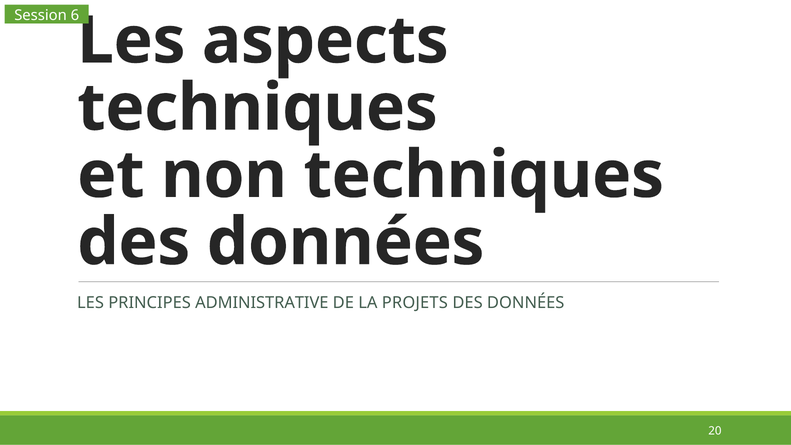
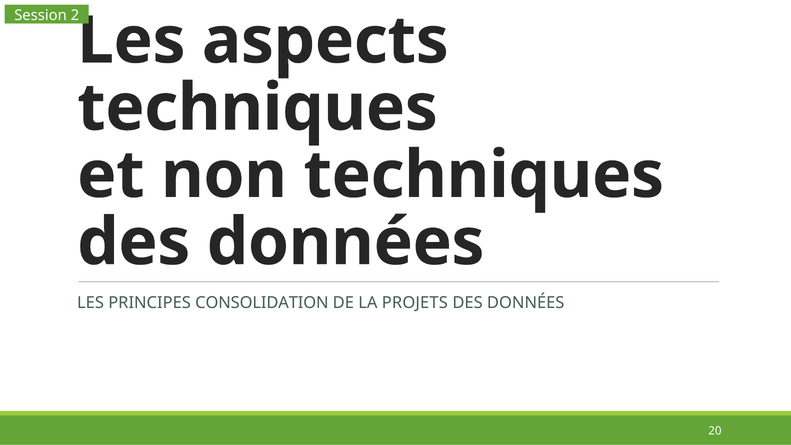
6: 6 -> 2
ADMINISTRATIVE: ADMINISTRATIVE -> CONSOLIDATION
